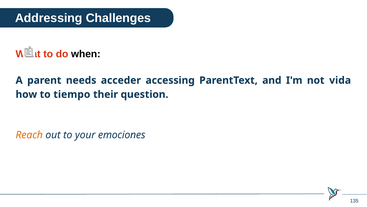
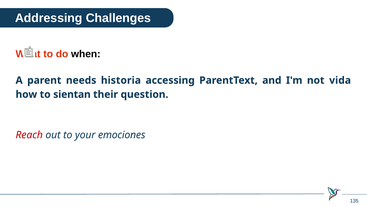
acceder: acceder -> historia
tiempo: tiempo -> sientan
Reach colour: orange -> red
